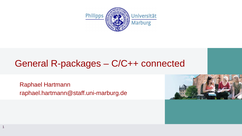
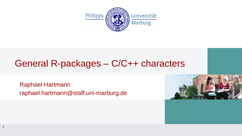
connected: connected -> characters
